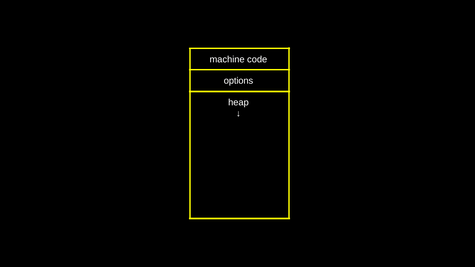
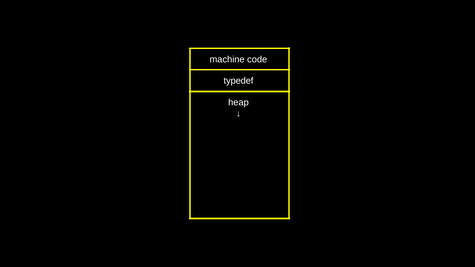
options: options -> typedef
